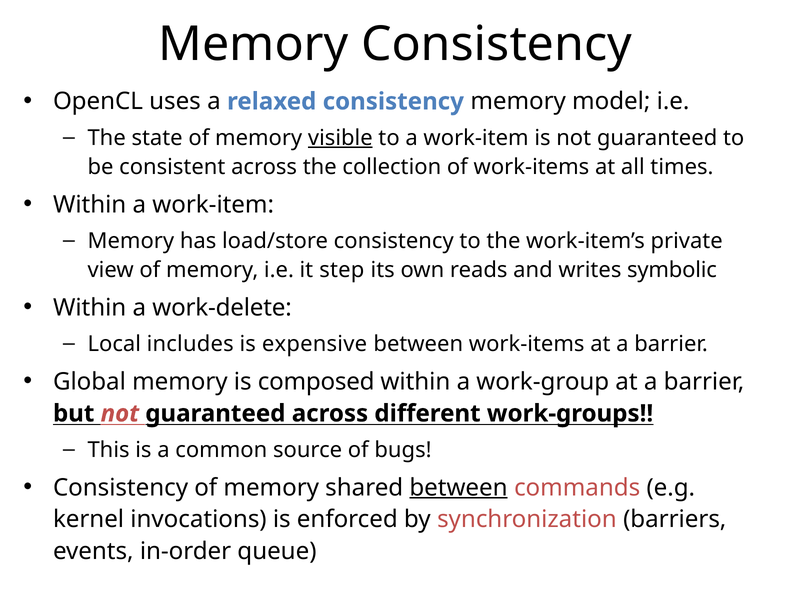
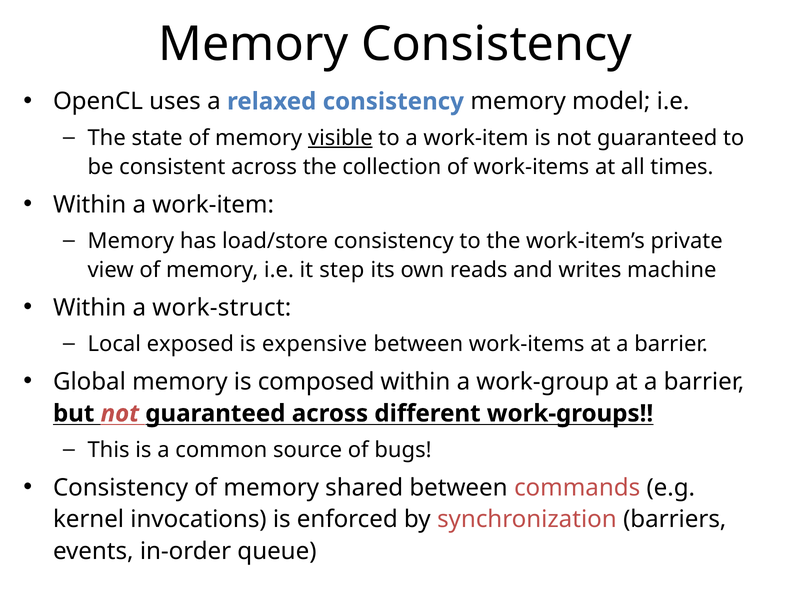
symbolic: symbolic -> machine
work-delete: work-delete -> work-struct
includes: includes -> exposed
between at (459, 488) underline: present -> none
